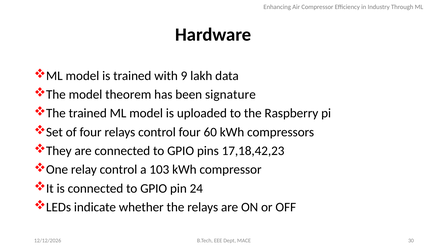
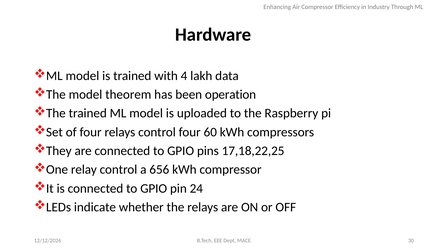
9: 9 -> 4
signature: signature -> operation
17,18,42,23: 17,18,42,23 -> 17,18,22,25
103: 103 -> 656
